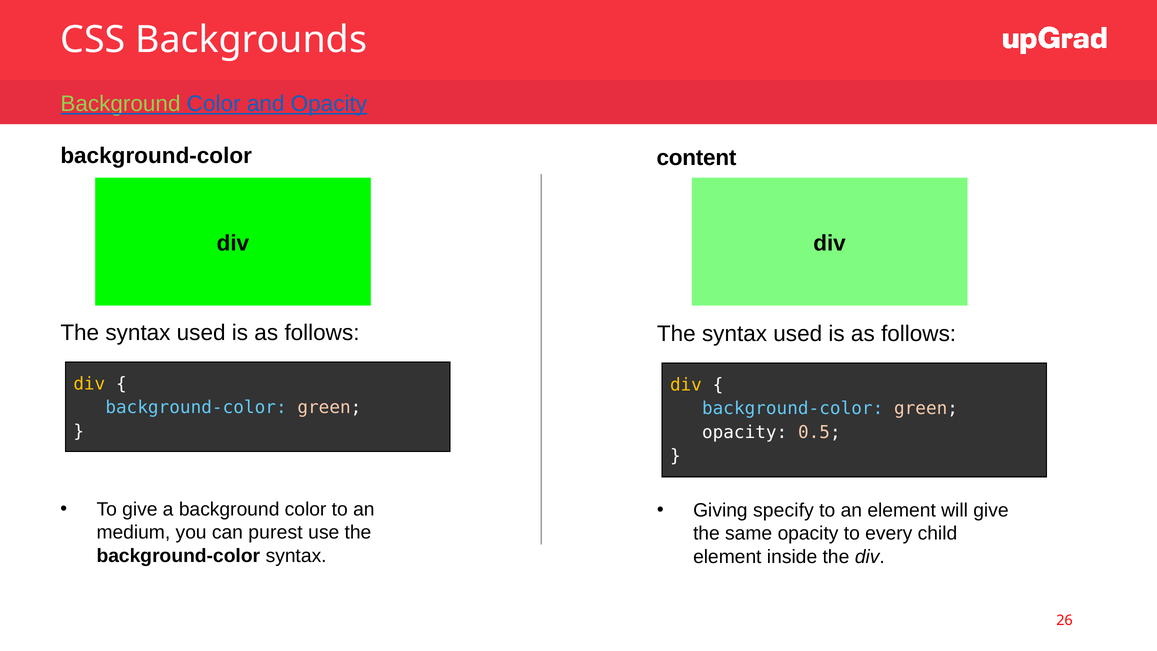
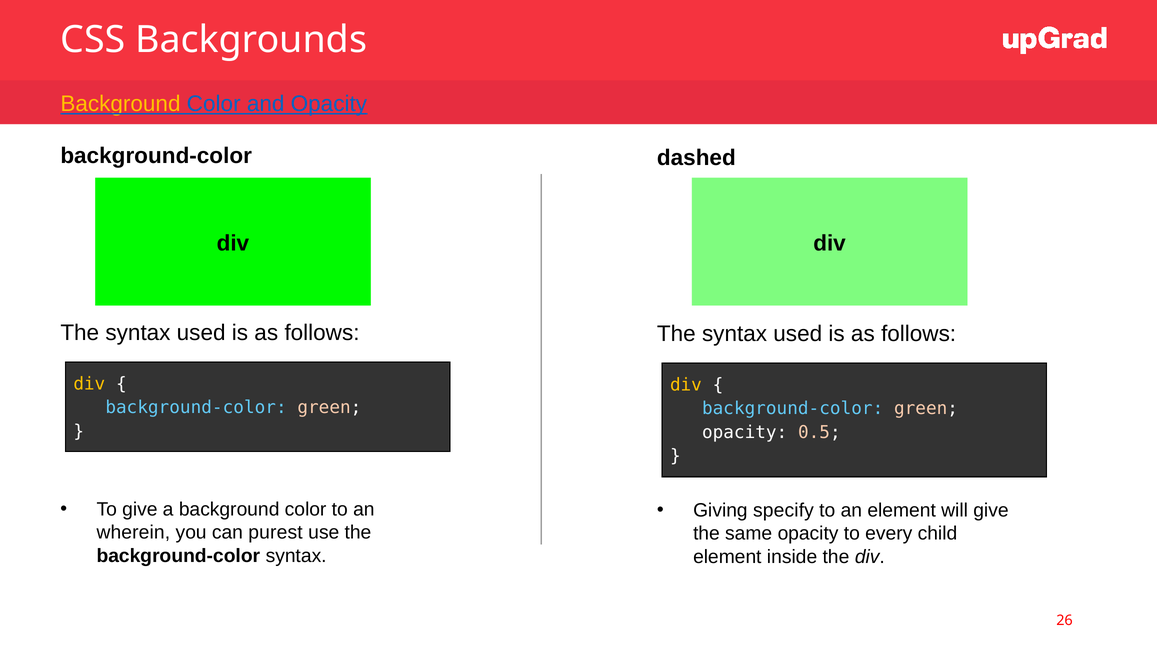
Background at (120, 104) colour: light green -> yellow
content: content -> dashed
medium: medium -> wherein
